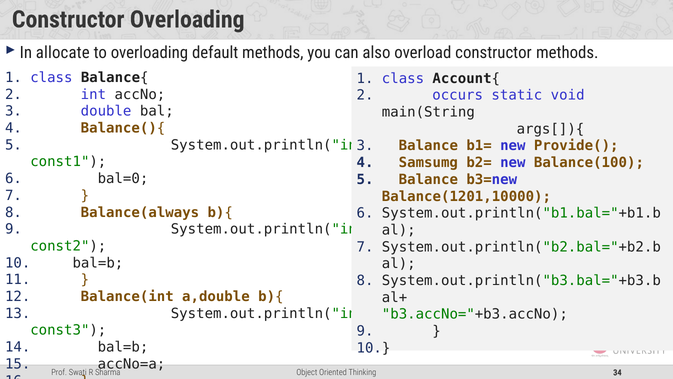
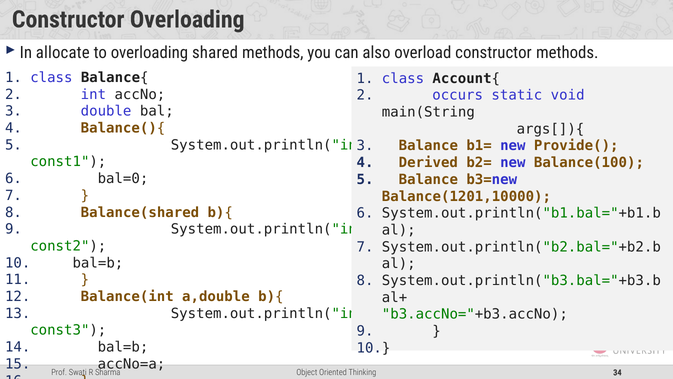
default: default -> shared
Samsumg: Samsumg -> Derived
Balance(always: Balance(always -> Balance(shared
